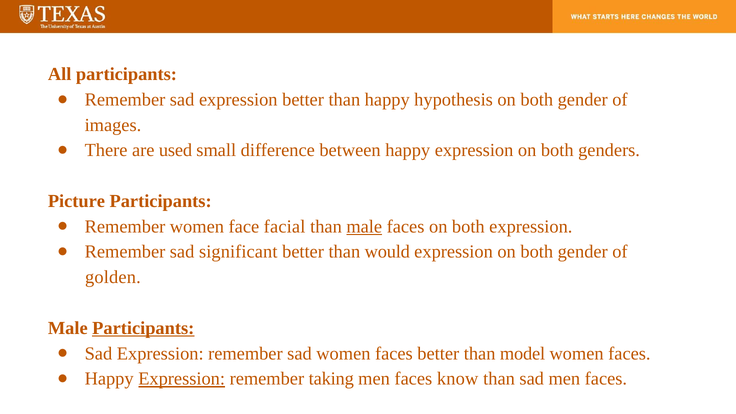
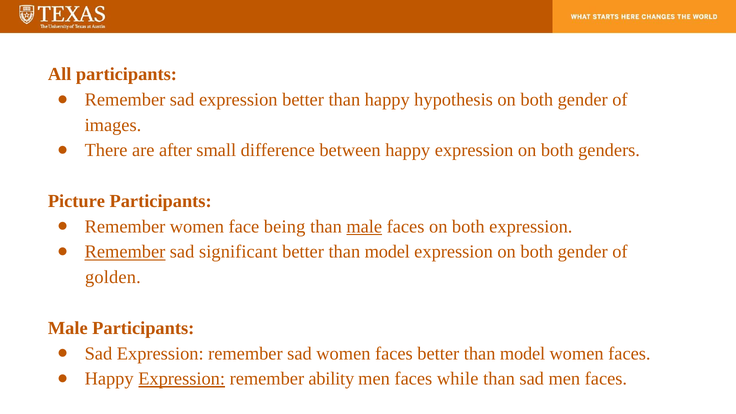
used: used -> after
facial: facial -> being
Remember at (125, 252) underline: none -> present
would at (387, 252): would -> model
Participants at (143, 328) underline: present -> none
taking: taking -> ability
know: know -> while
